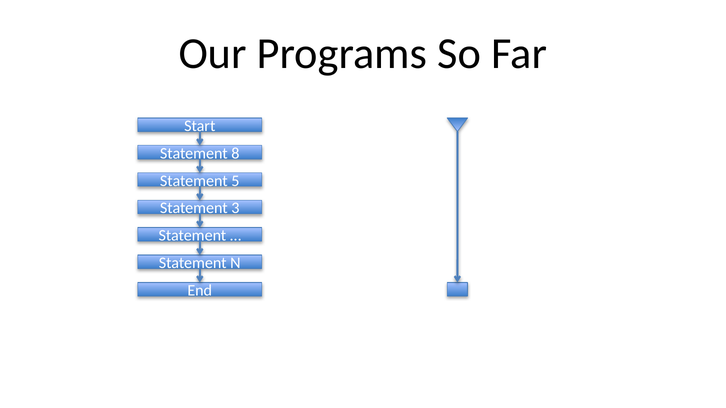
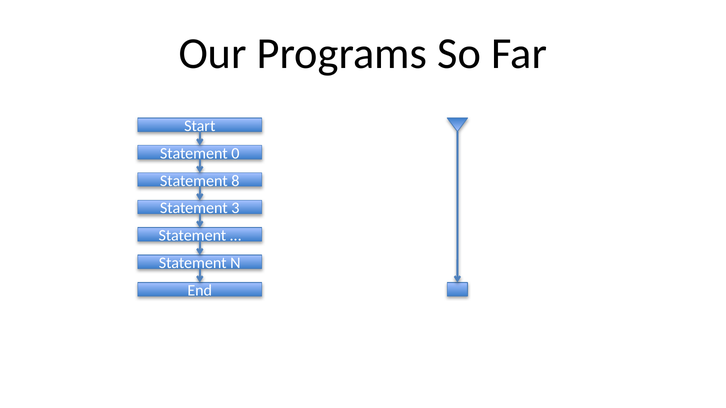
8: 8 -> 0
5: 5 -> 8
